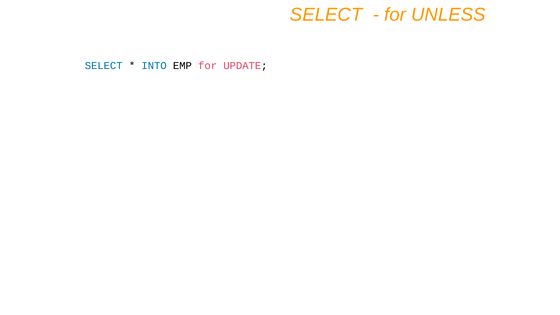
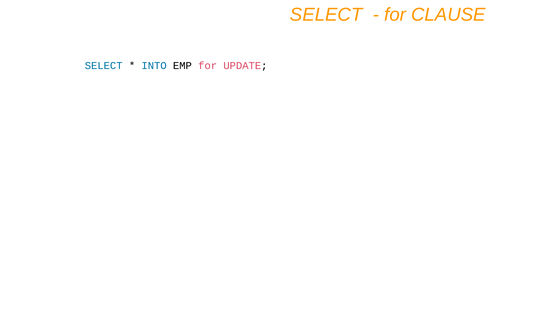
UNLESS: UNLESS -> CLAUSE
